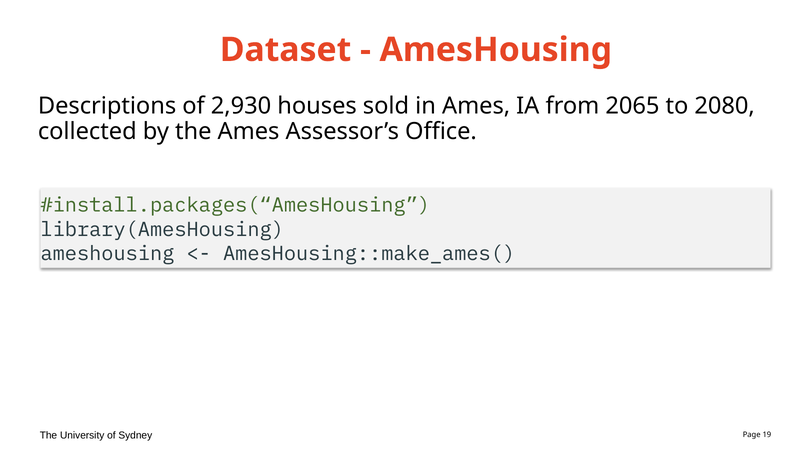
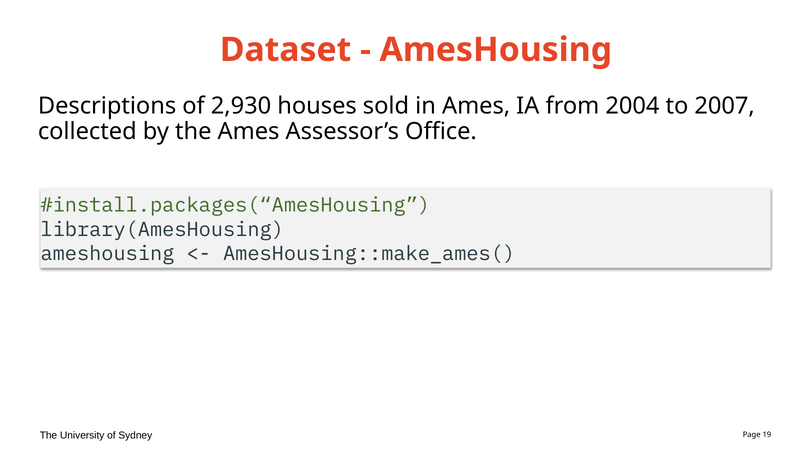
2065: 2065 -> 2004
2080: 2080 -> 2007
